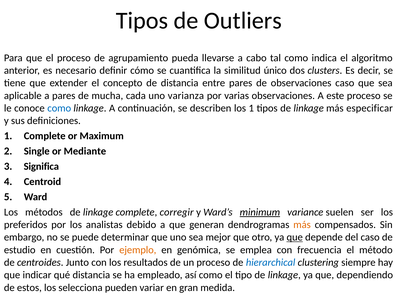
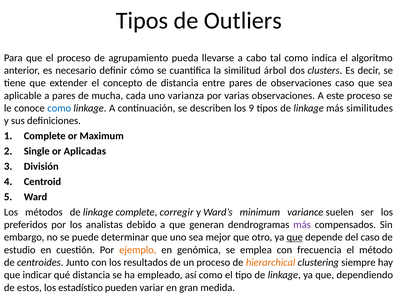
único: único -> árbol
los 1: 1 -> 9
especificar: especificar -> similitudes
Mediante: Mediante -> Aplicadas
Significa: Significa -> División
minimum underline: present -> none
más at (302, 224) colour: orange -> purple
hierarchical colour: blue -> orange
selecciona: selecciona -> estadístico
